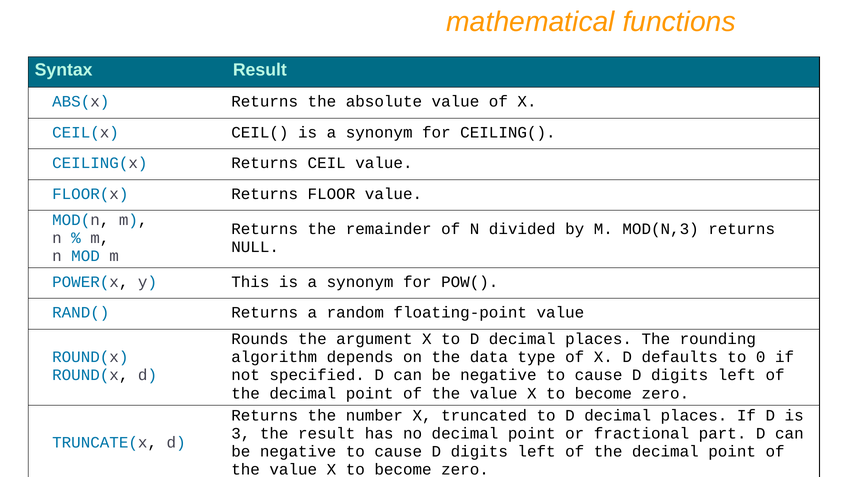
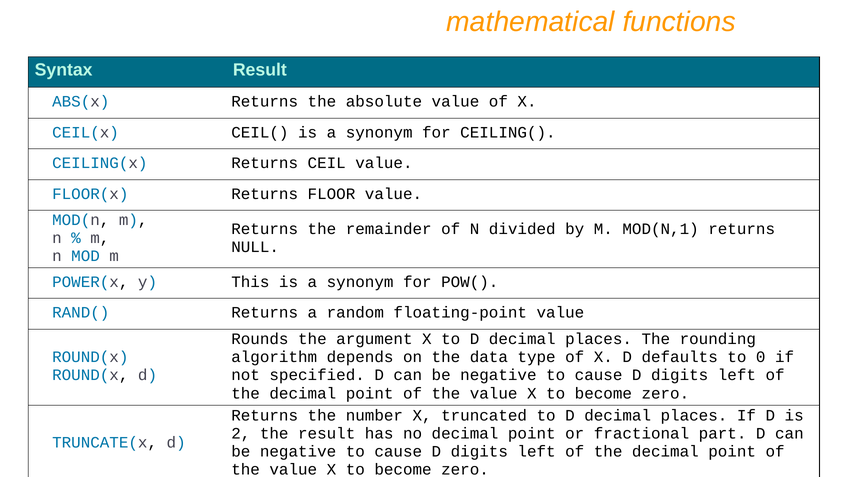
MOD(N,3: MOD(N,3 -> MOD(N,1
3: 3 -> 2
